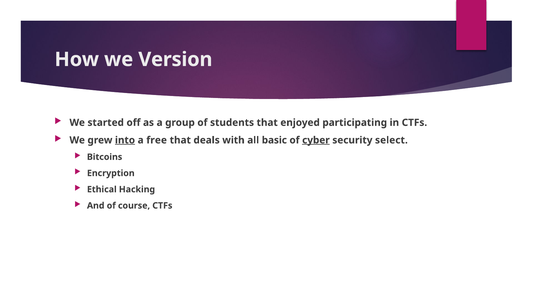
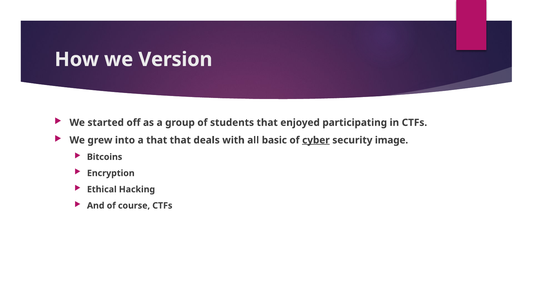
into underline: present -> none
a free: free -> that
select: select -> image
